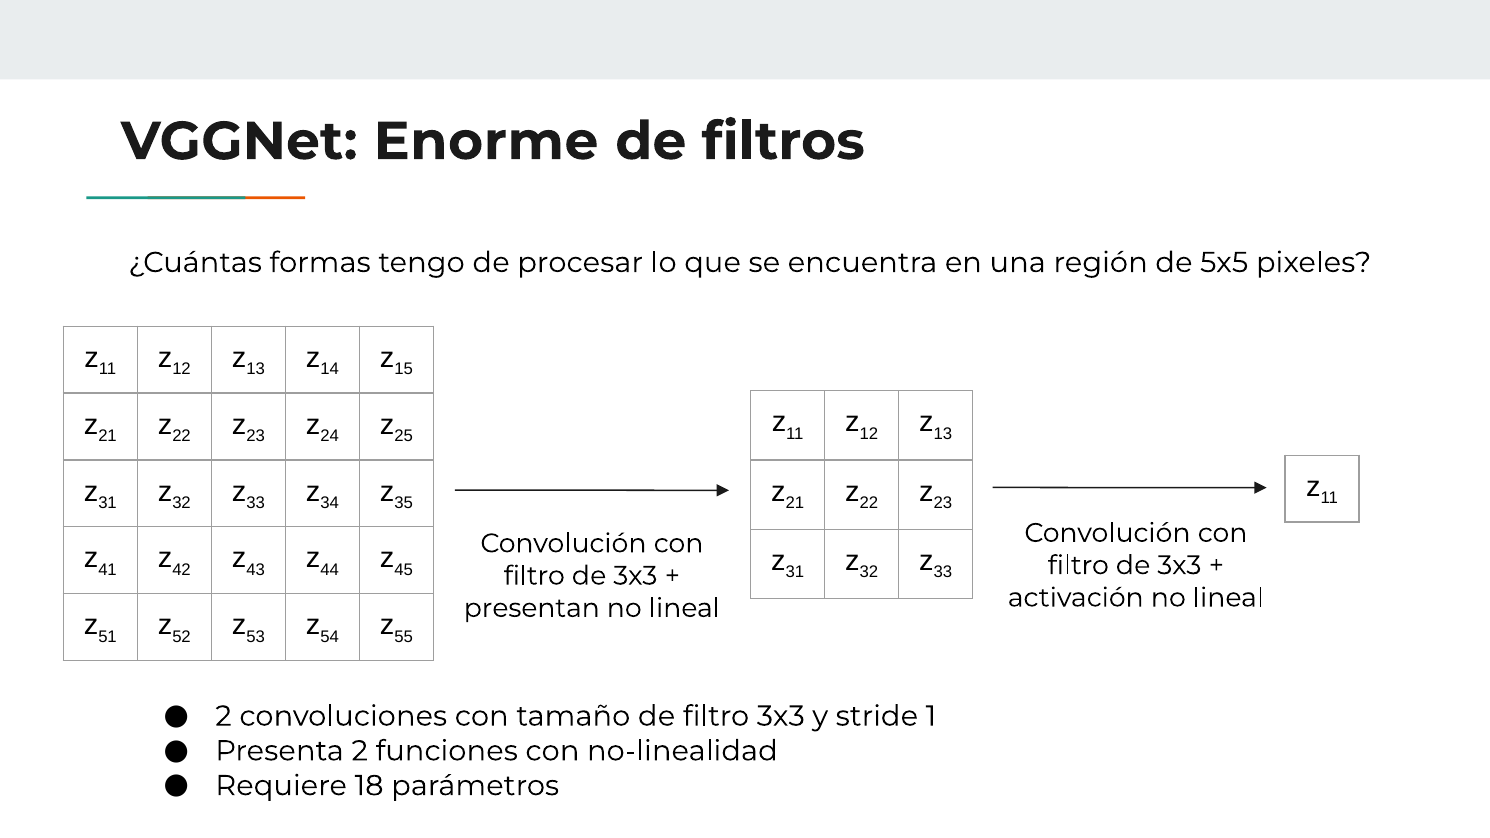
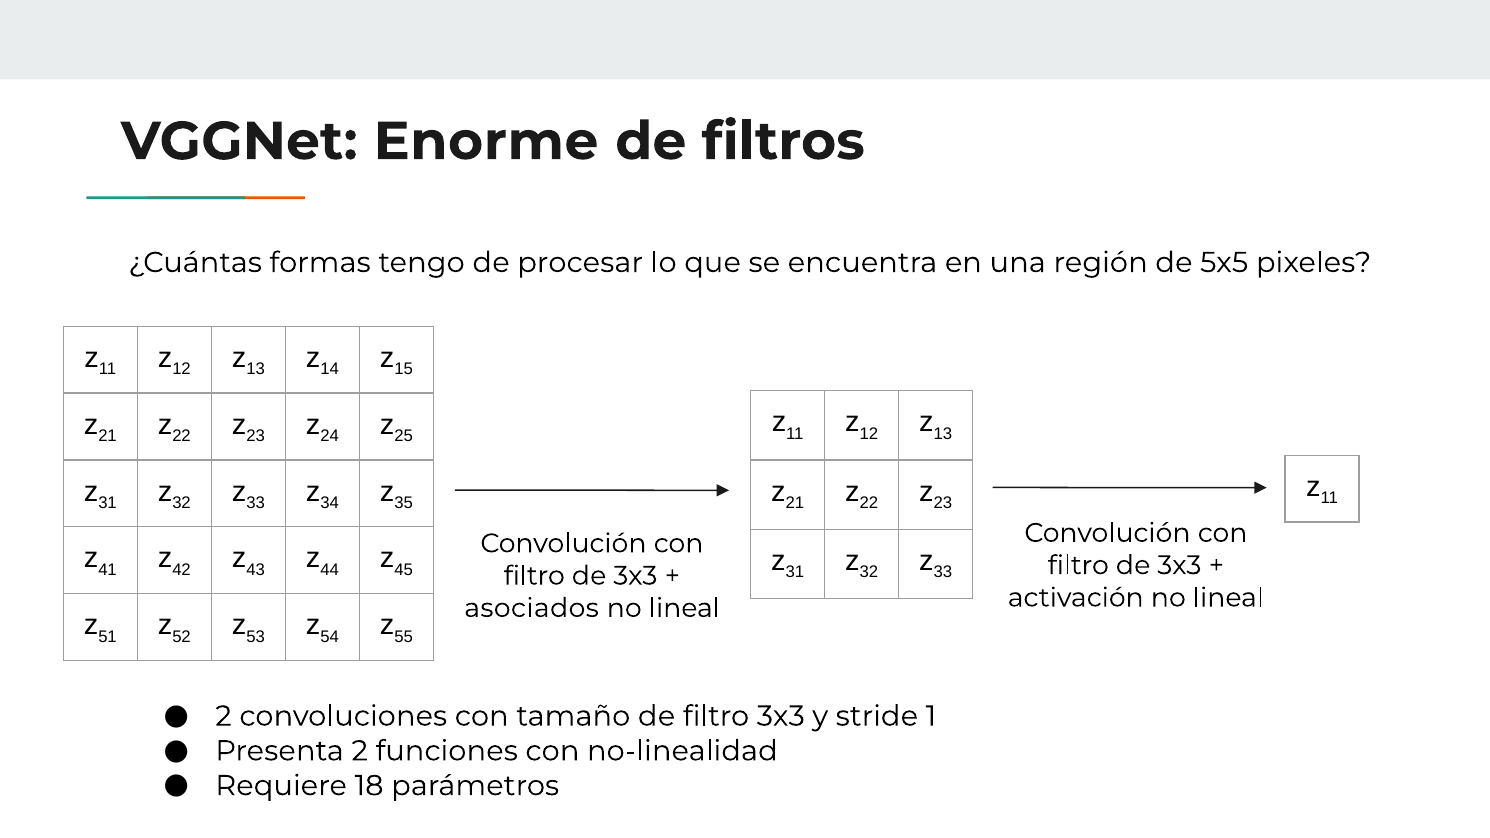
presentan: presentan -> asociados
